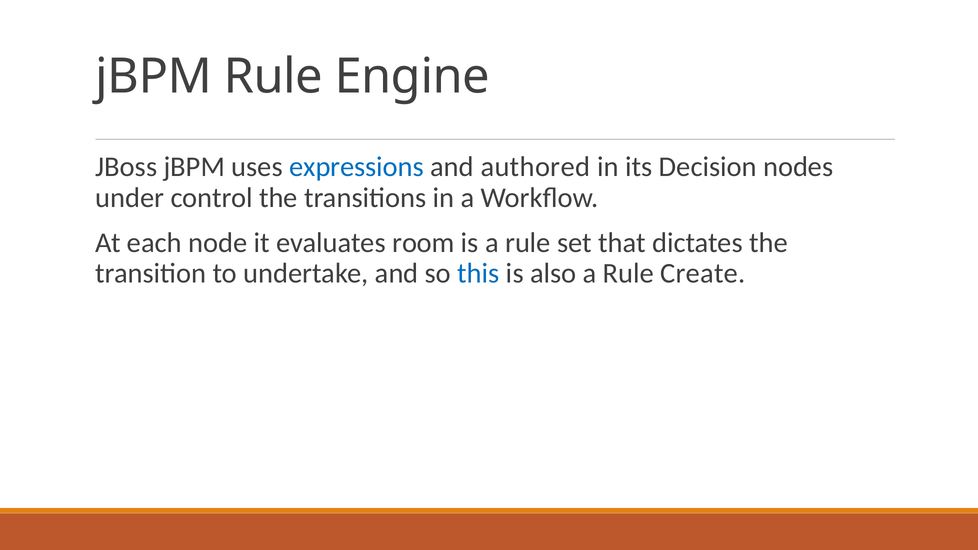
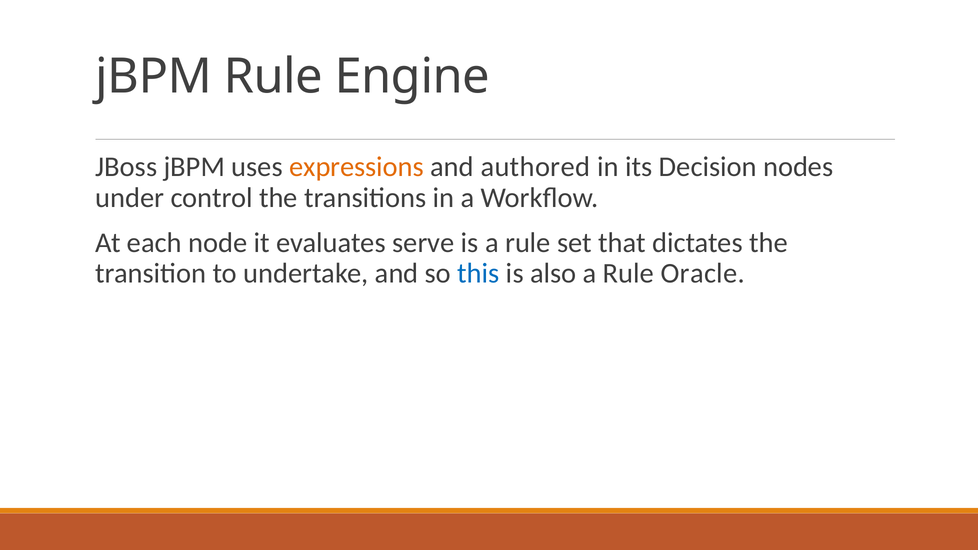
expressions colour: blue -> orange
room: room -> serve
Create: Create -> Oracle
